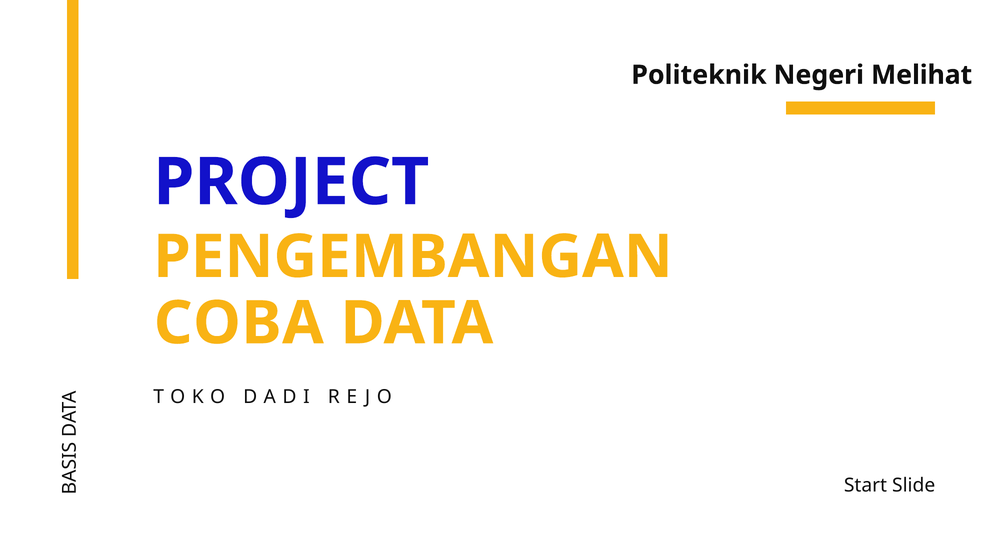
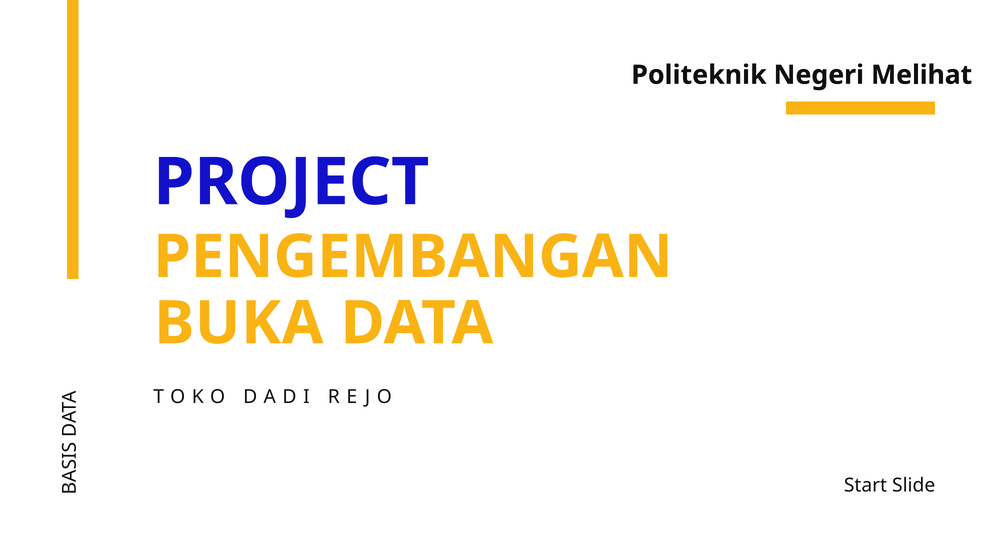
COBA: COBA -> BUKA
